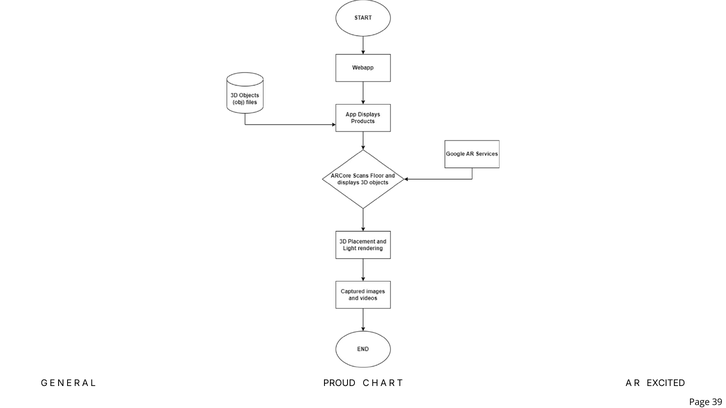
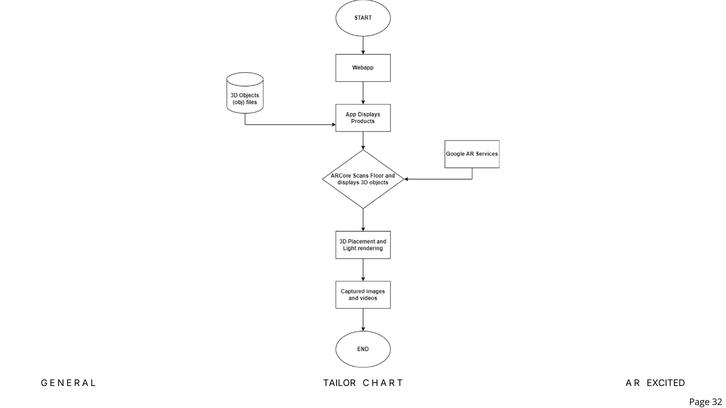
PROUD: PROUD -> TAILOR
39: 39 -> 32
